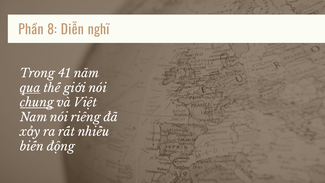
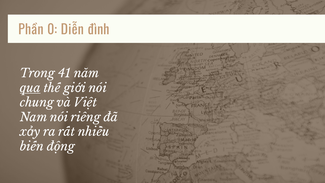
8: 8 -> 0
nghĩ: nghĩ -> đình
chung underline: present -> none
